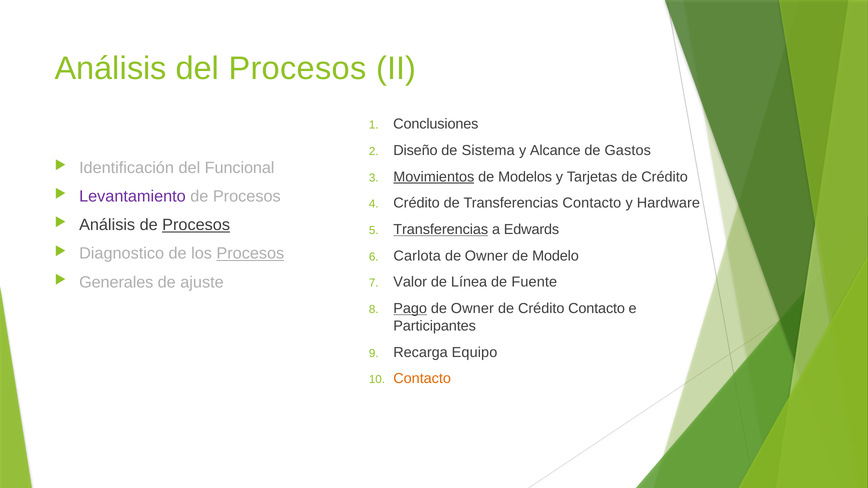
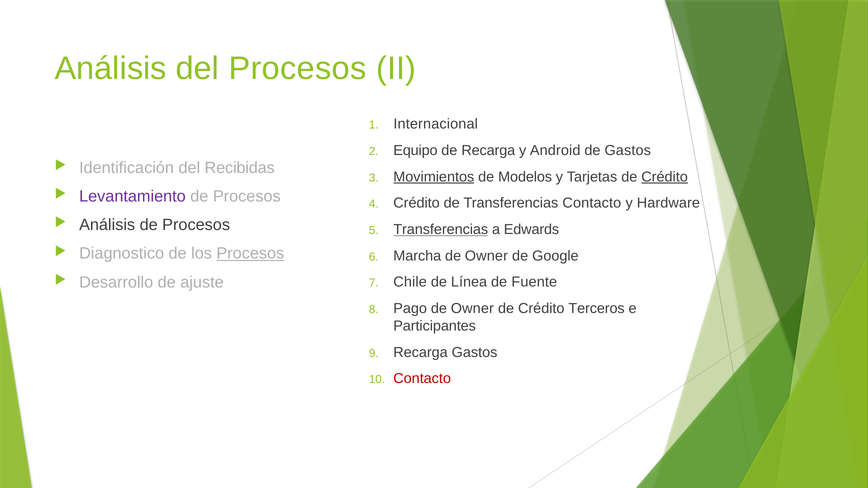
Conclusiones: Conclusiones -> Internacional
Diseño: Diseño -> Equipo
de Sistema: Sistema -> Recarga
Alcance: Alcance -> Android
Funcional: Funcional -> Recibidas
Crédito at (665, 177) underline: none -> present
Procesos at (196, 225) underline: present -> none
Carlota: Carlota -> Marcha
Modelo: Modelo -> Google
Generales: Generales -> Desarrollo
Valor: Valor -> Chile
Pago underline: present -> none
Crédito Contacto: Contacto -> Terceros
Recarga Equipo: Equipo -> Gastos
Contacto at (422, 379) colour: orange -> red
